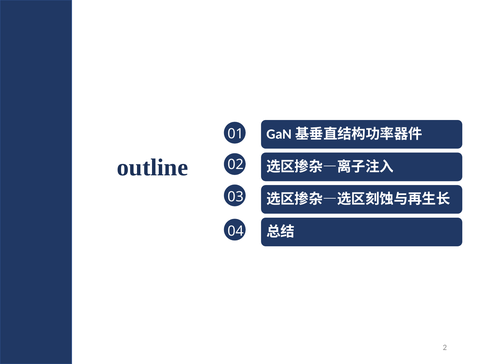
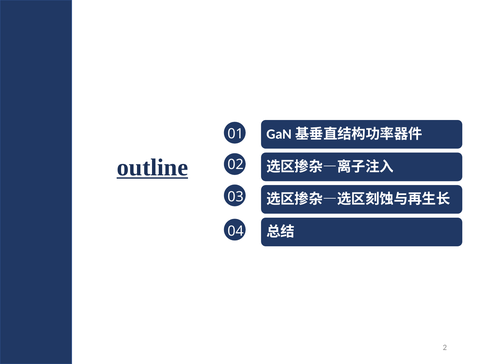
outline underline: none -> present
